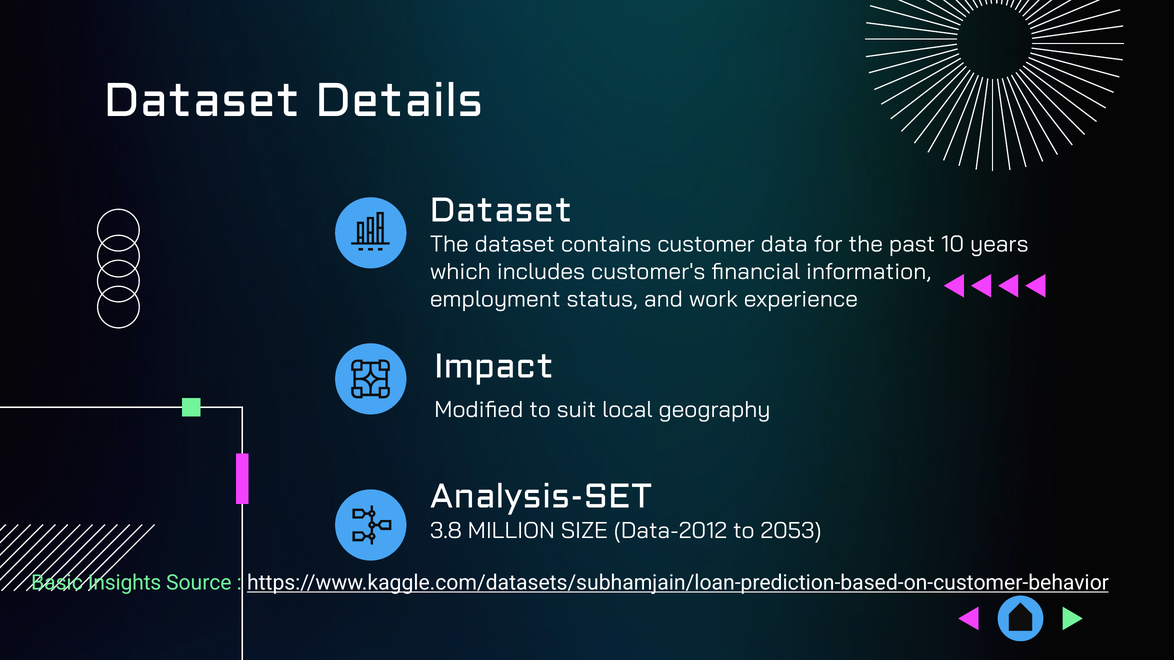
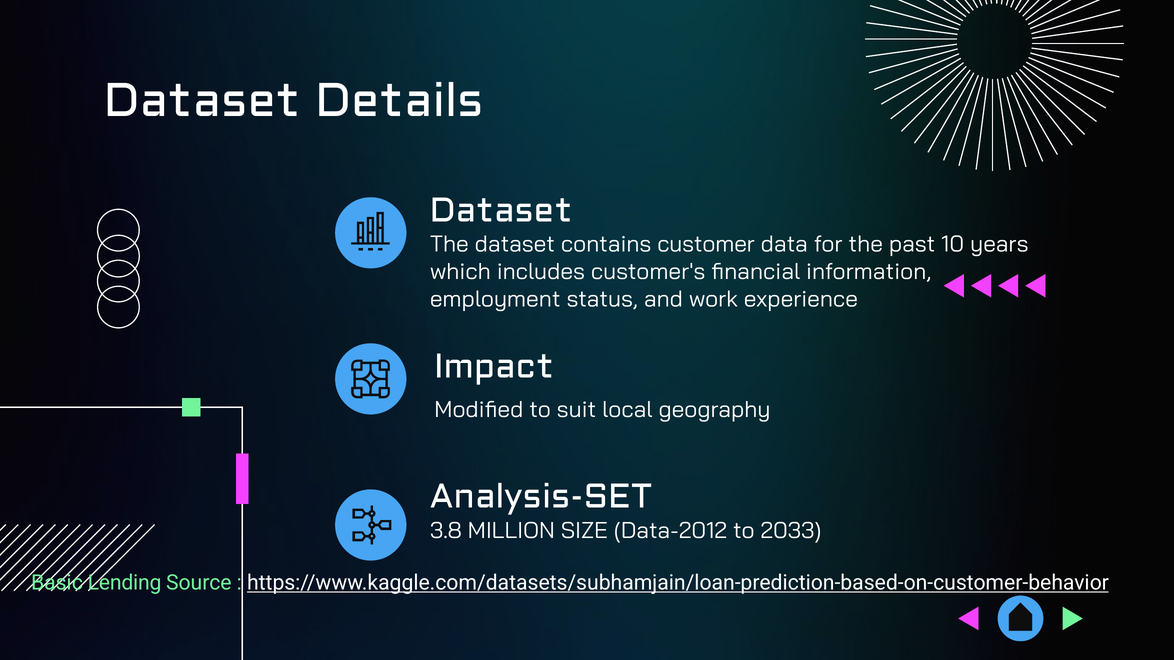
2053: 2053 -> 2033
Insights: Insights -> Lending
